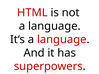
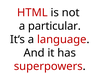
language at (54, 26): language -> particular
